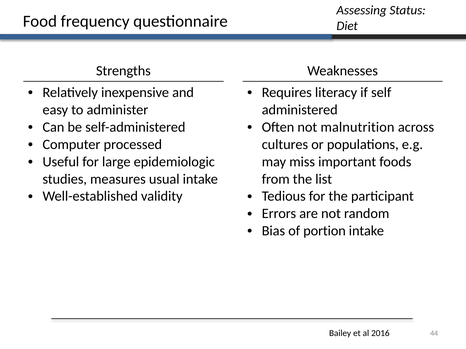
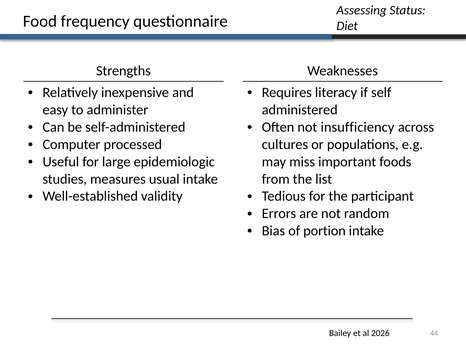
malnutrition: malnutrition -> insufficiency
2016: 2016 -> 2026
